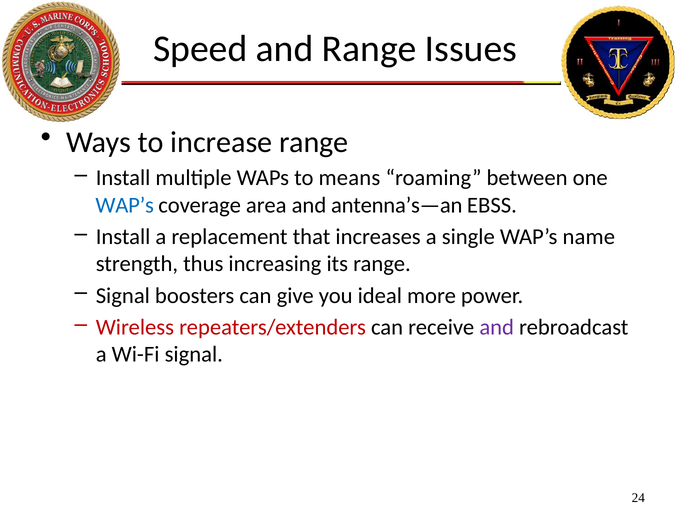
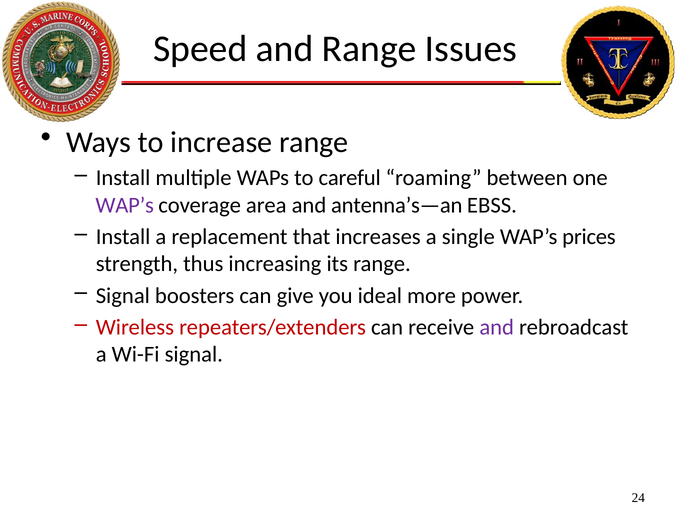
means: means -> careful
WAP’s at (125, 205) colour: blue -> purple
name: name -> prices
